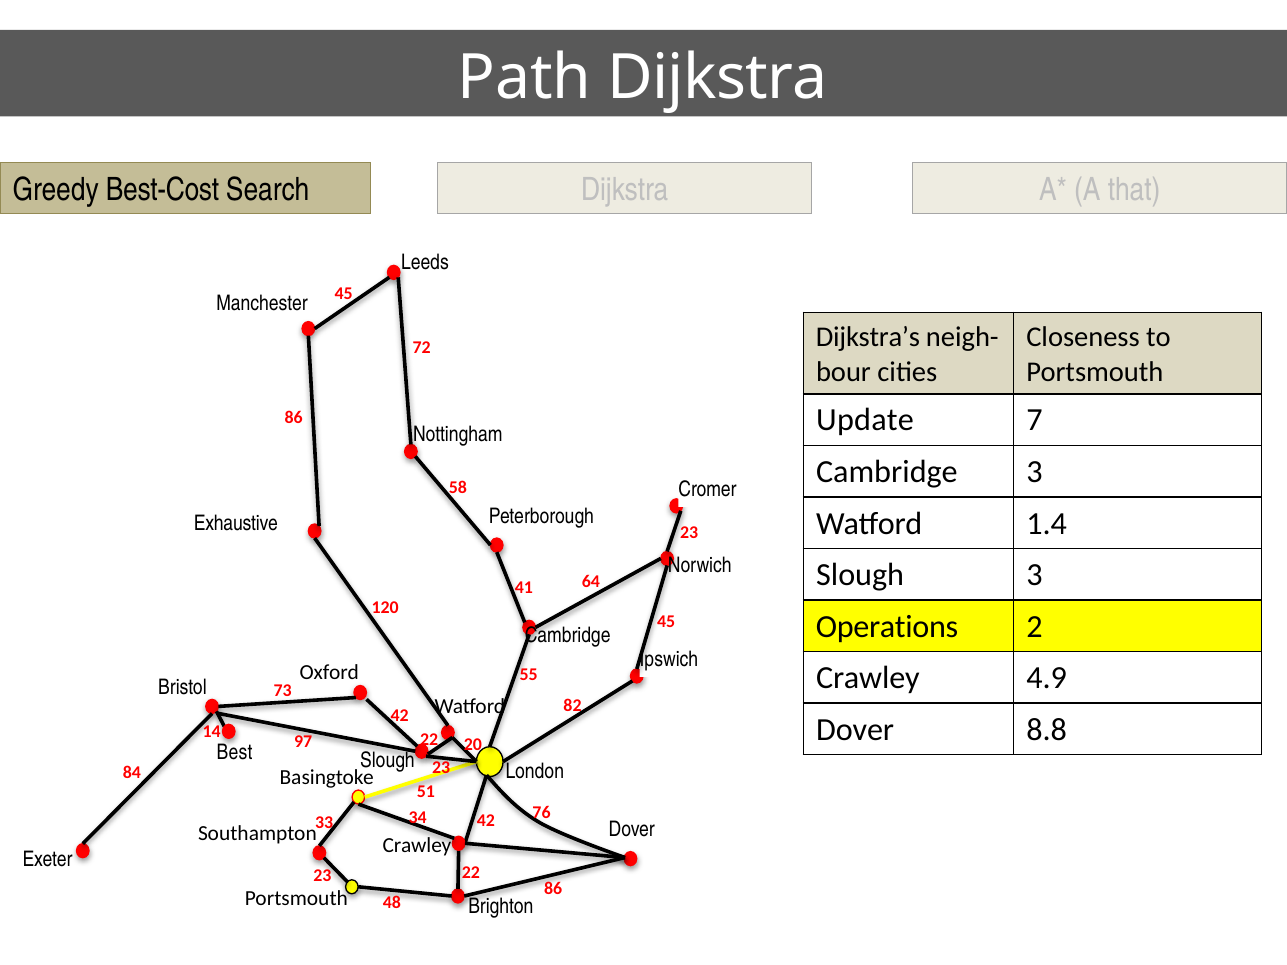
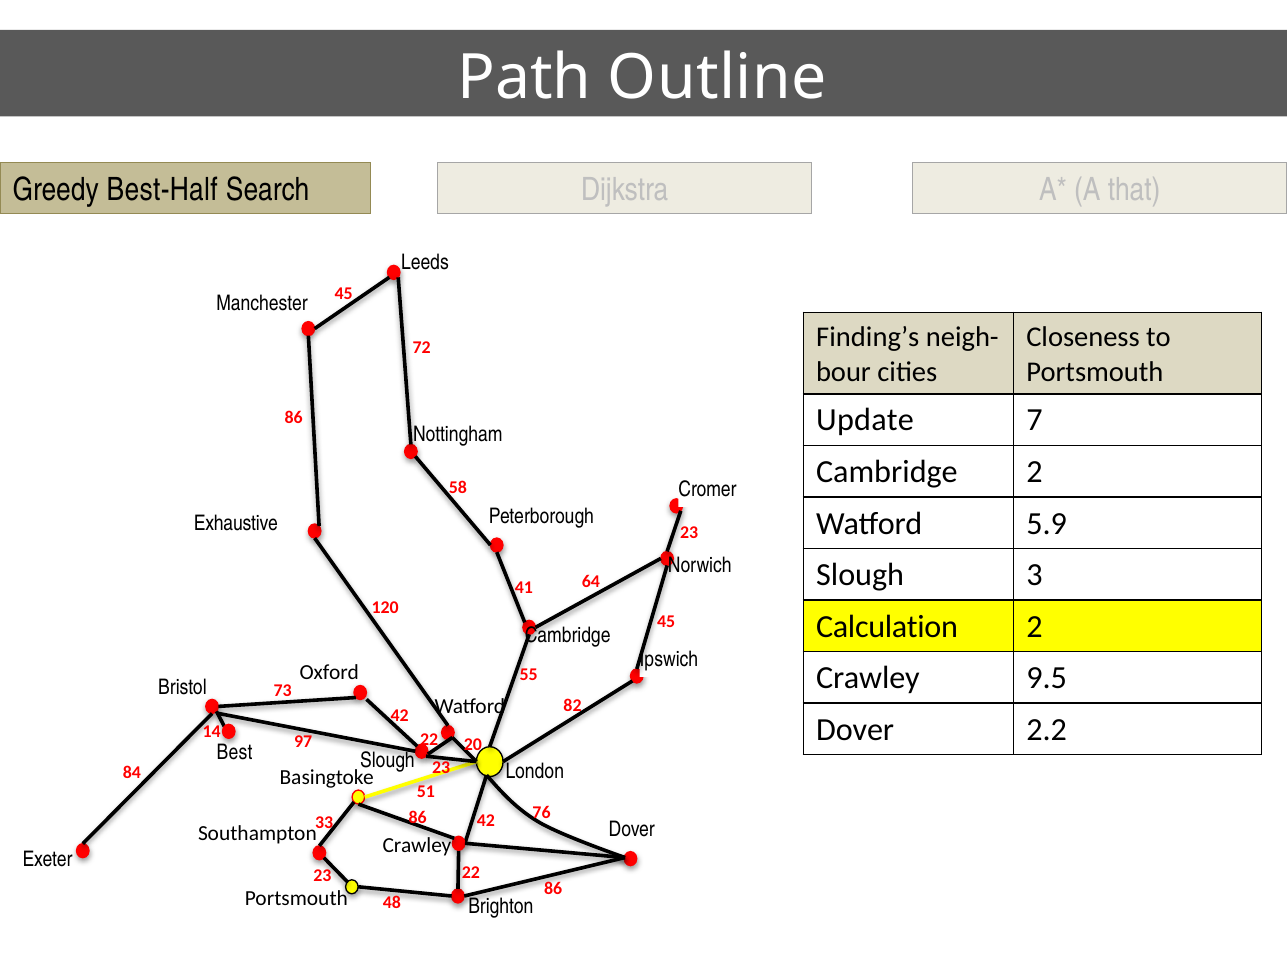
Path Dijkstra: Dijkstra -> Outline
Best-Cost: Best-Cost -> Best-Half
Dijkstra’s: Dijkstra’s -> Finding’s
Cambridge 3: 3 -> 2
1.4: 1.4 -> 5.9
Operations: Operations -> Calculation
4.9: 4.9 -> 9.5
8.8: 8.8 -> 2.2
33 34: 34 -> 86
